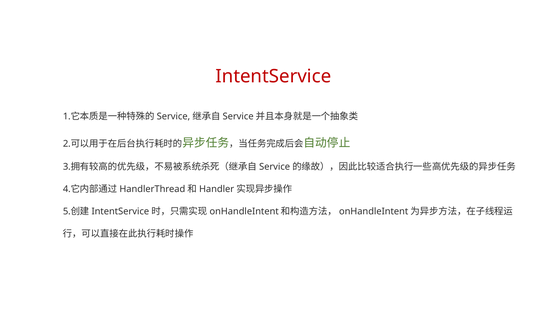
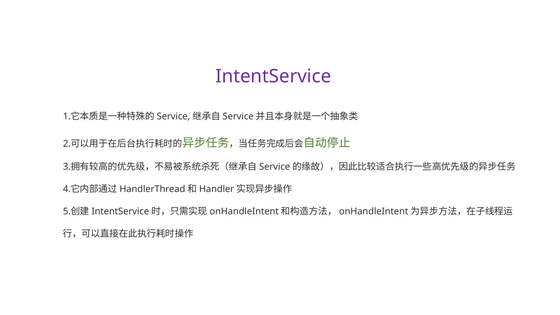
IntentService colour: red -> purple
